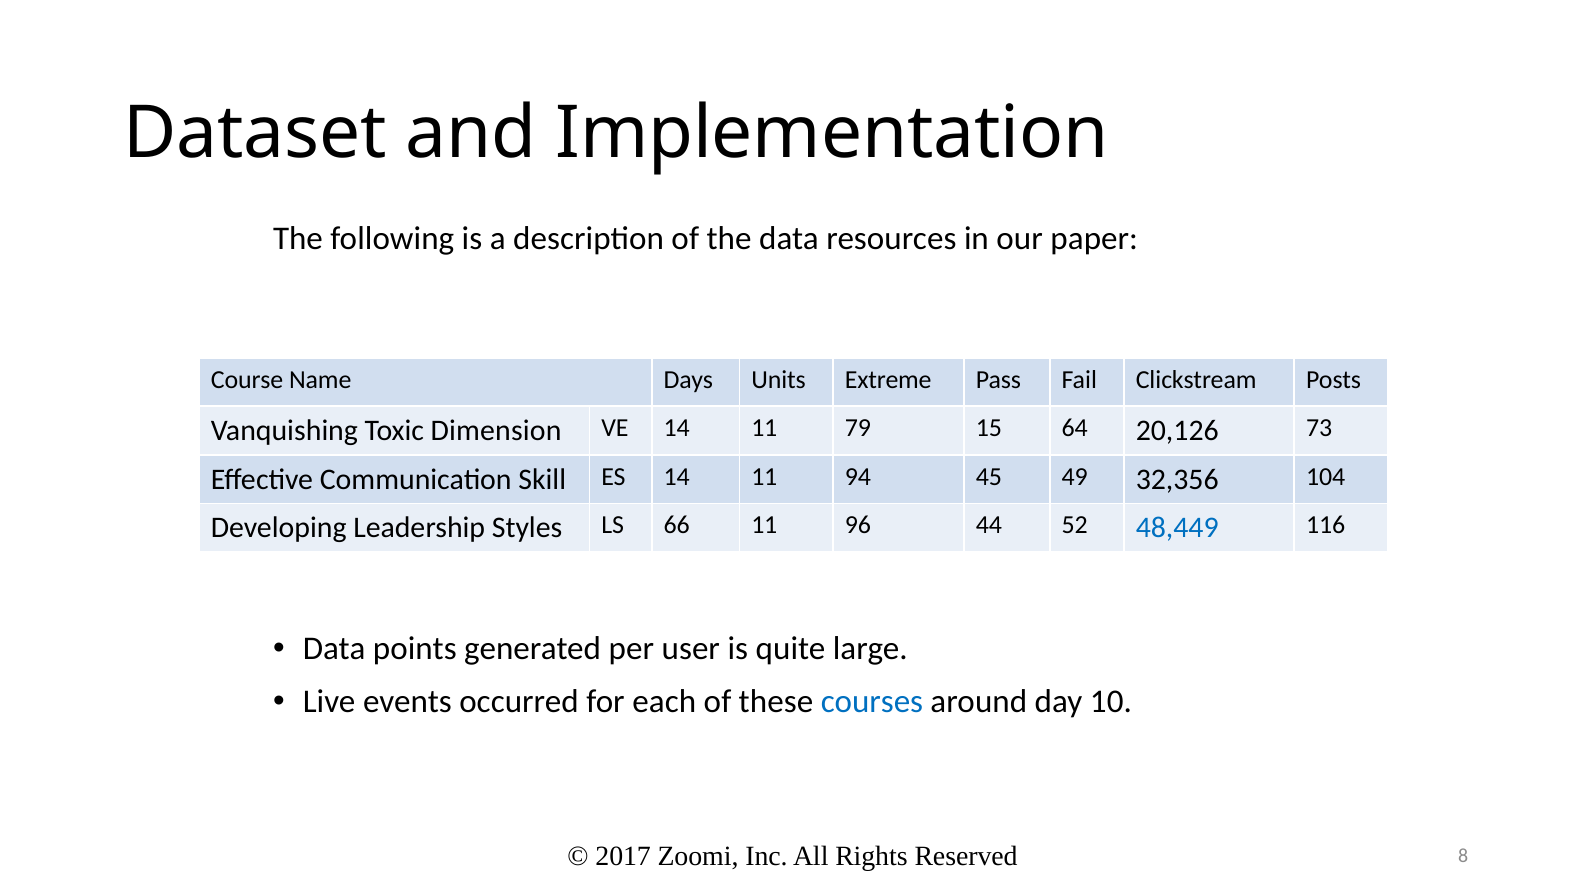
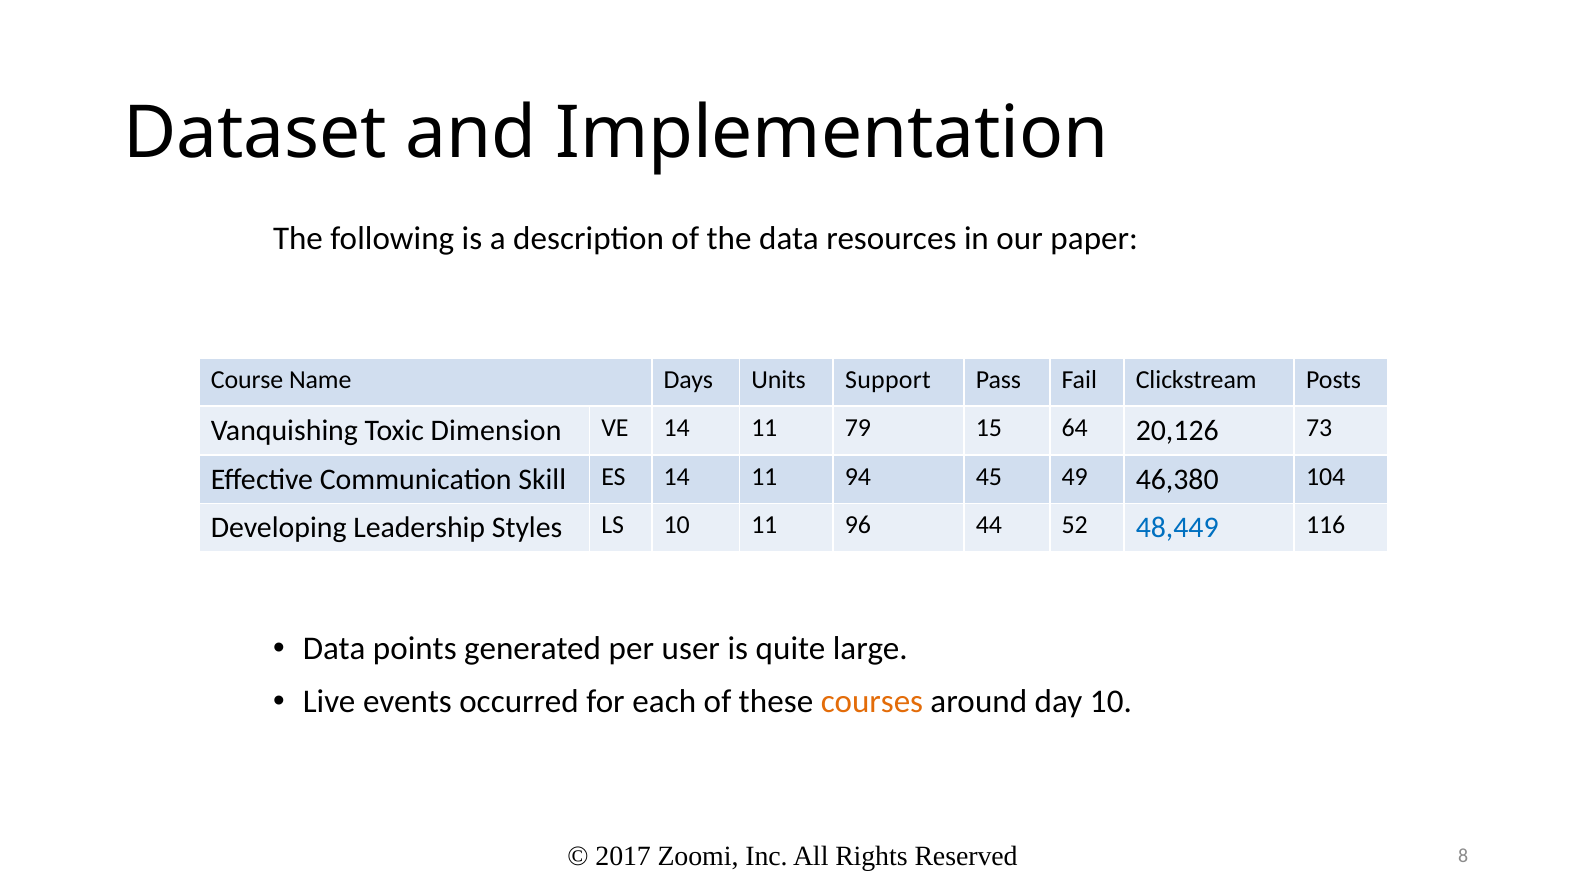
Extreme: Extreme -> Support
32,356: 32,356 -> 46,380
LS 66: 66 -> 10
courses colour: blue -> orange
